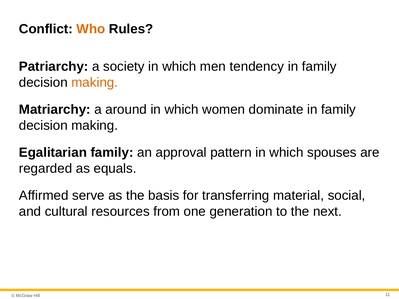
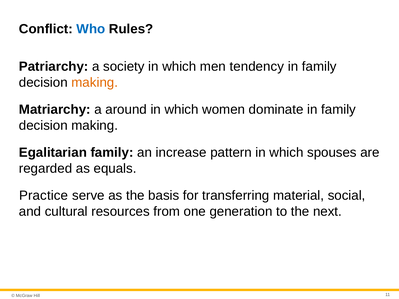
Who colour: orange -> blue
approval: approval -> increase
Affirmed: Affirmed -> Practice
